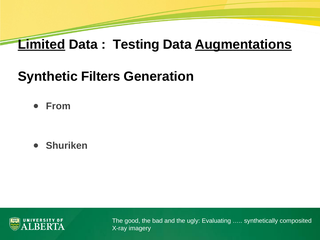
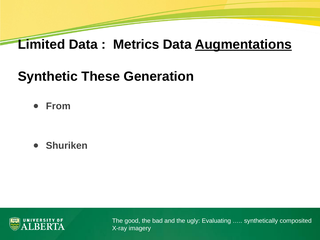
Limited underline: present -> none
Testing: Testing -> Metrics
Filters: Filters -> These
